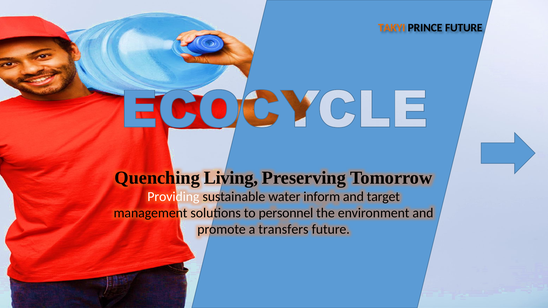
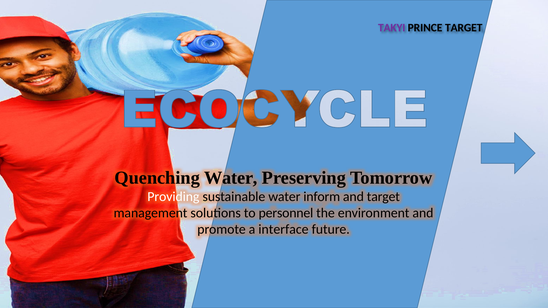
TAKYI colour: orange -> purple
PRINCE FUTURE: FUTURE -> TARGET
Quenching Living: Living -> Water
transfers: transfers -> interface
